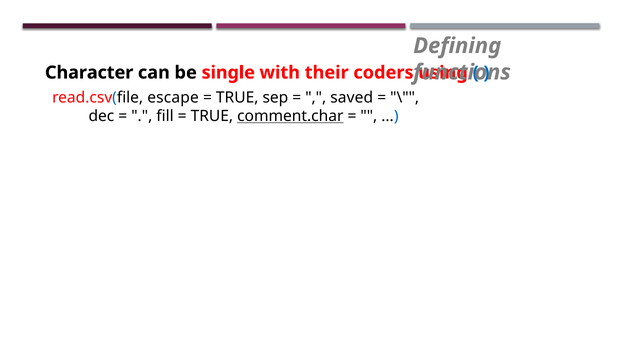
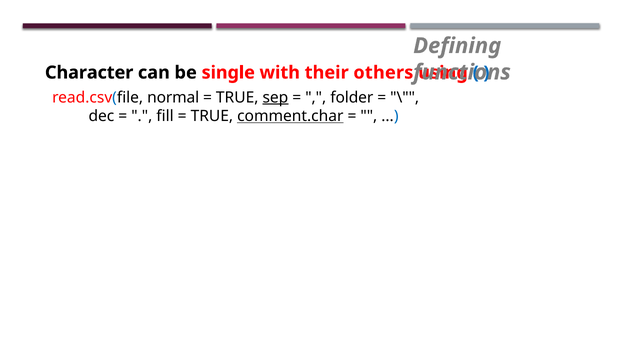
coders: coders -> others
escape: escape -> normal
sep underline: none -> present
saved: saved -> folder
